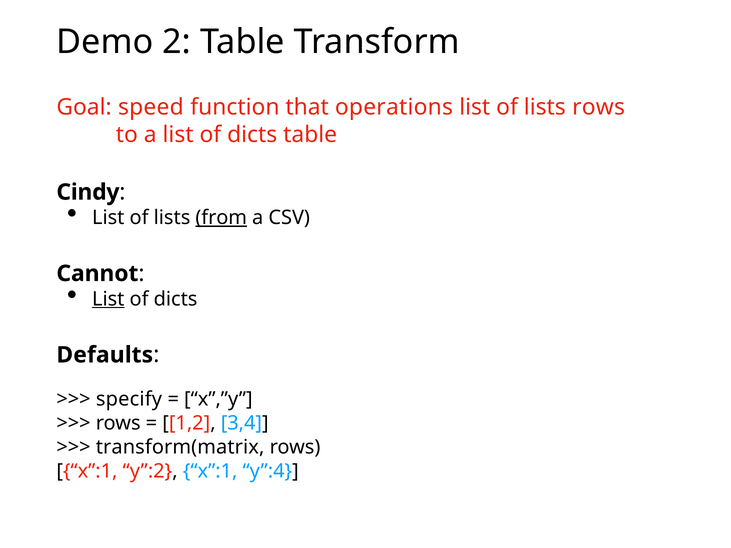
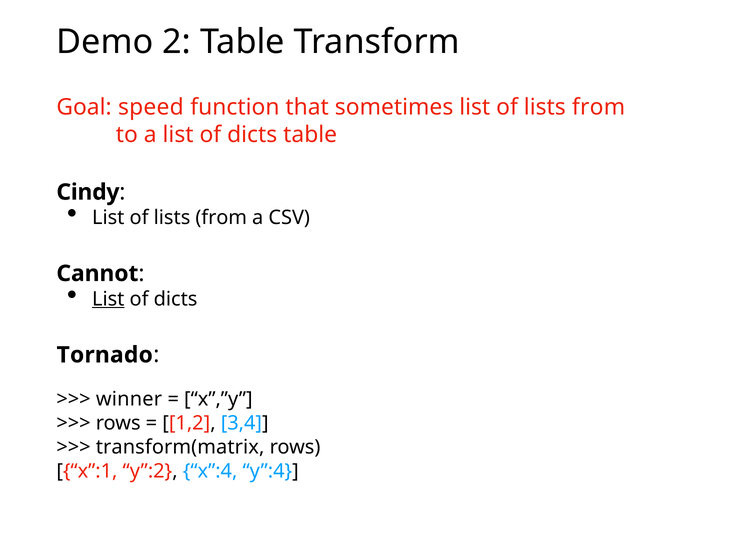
operations: operations -> sometimes
rows at (599, 107): rows -> from
from at (221, 218) underline: present -> none
Defaults: Defaults -> Tornado
specify: specify -> winner
y”:2 x”:1: x”:1 -> x”:4
